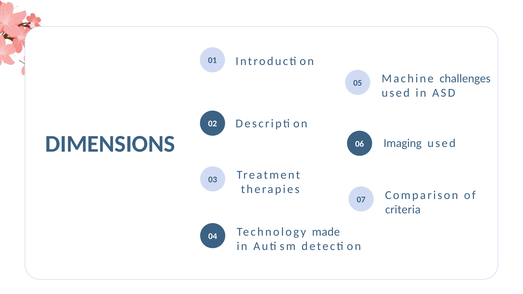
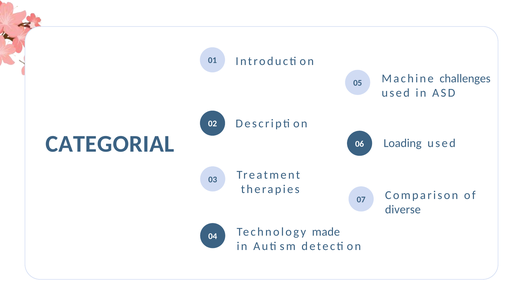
DIMENSIONS: DIMENSIONS -> CATEGORIAL
Imaging: Imaging -> Loading
criteria: criteria -> diverse
